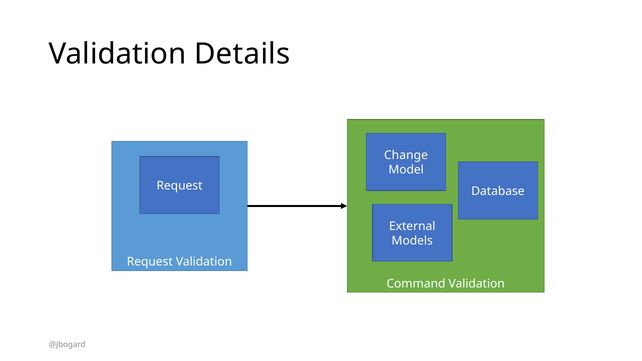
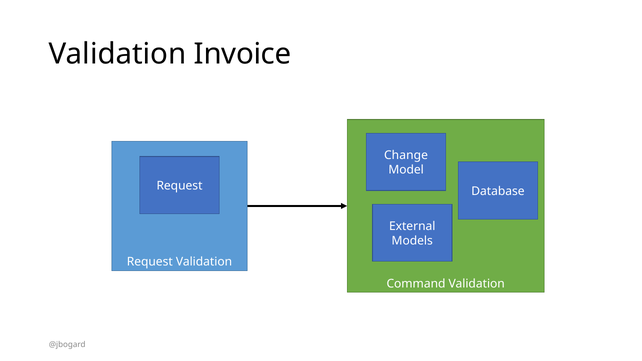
Details: Details -> Invoice
